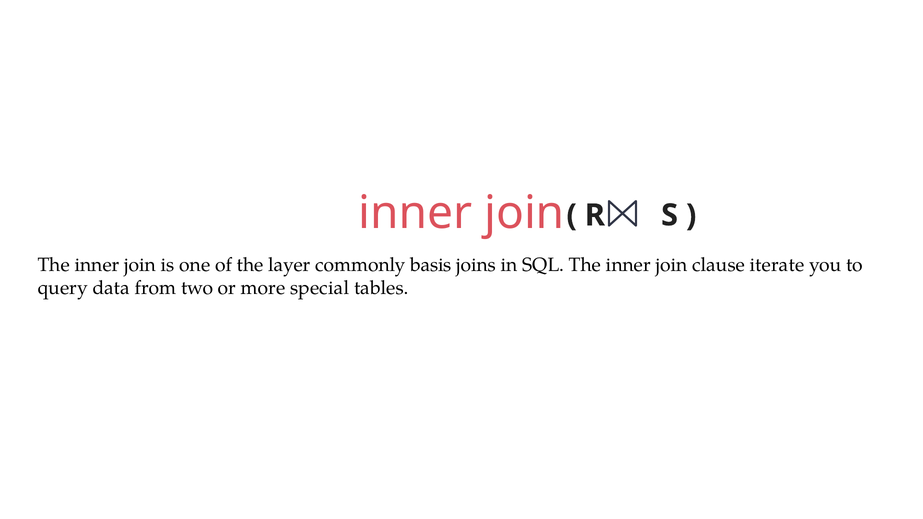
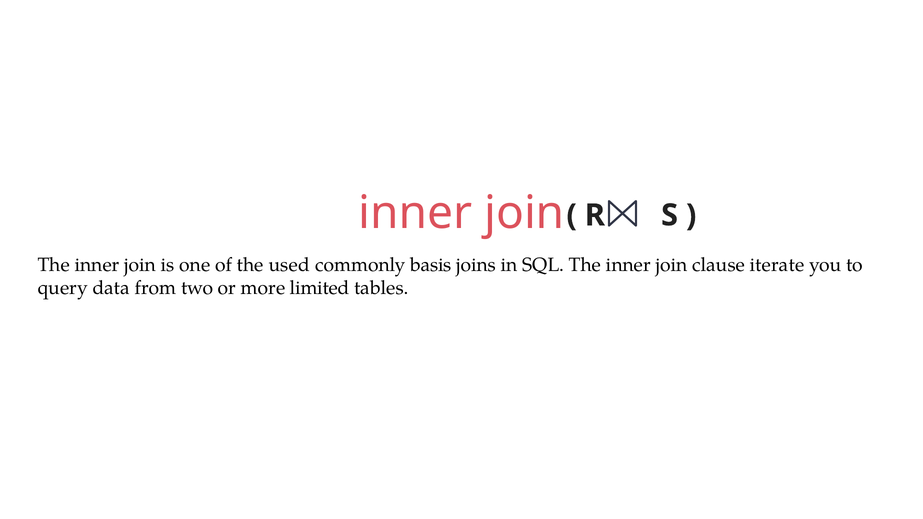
layer: layer -> used
special: special -> limited
